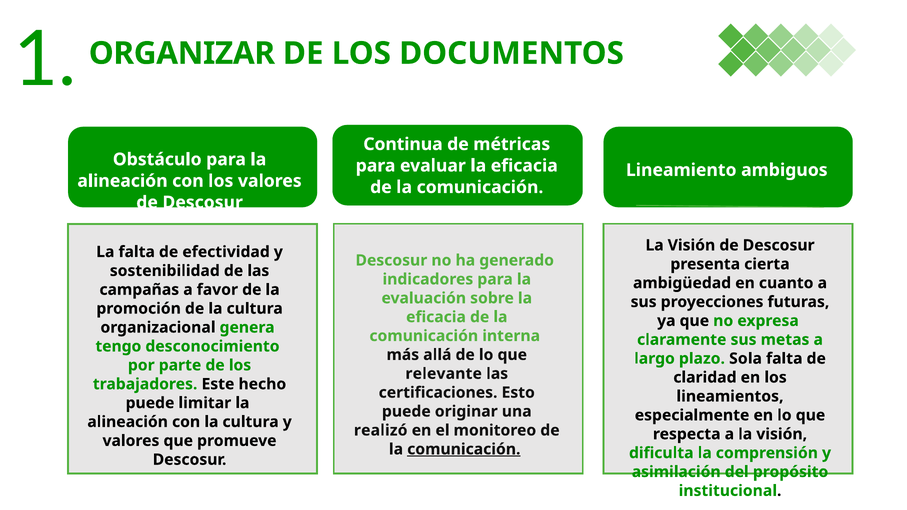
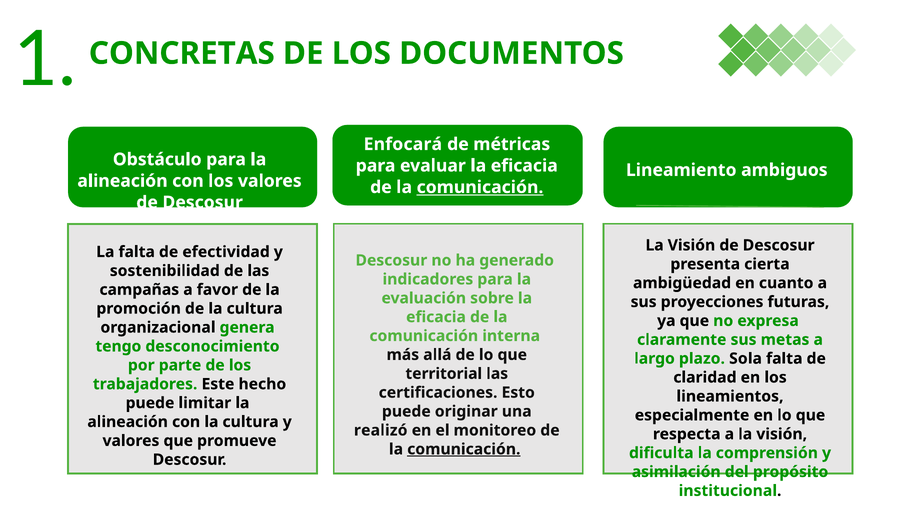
ORGANIZAR: ORGANIZAR -> CONCRETAS
Continua: Continua -> Enfocará
comunicación at (480, 187) underline: none -> present
relevante: relevante -> territorial
